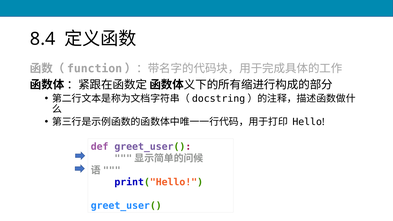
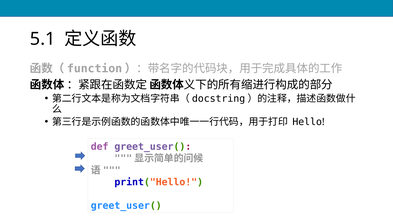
8.4: 8.4 -> 5.1
